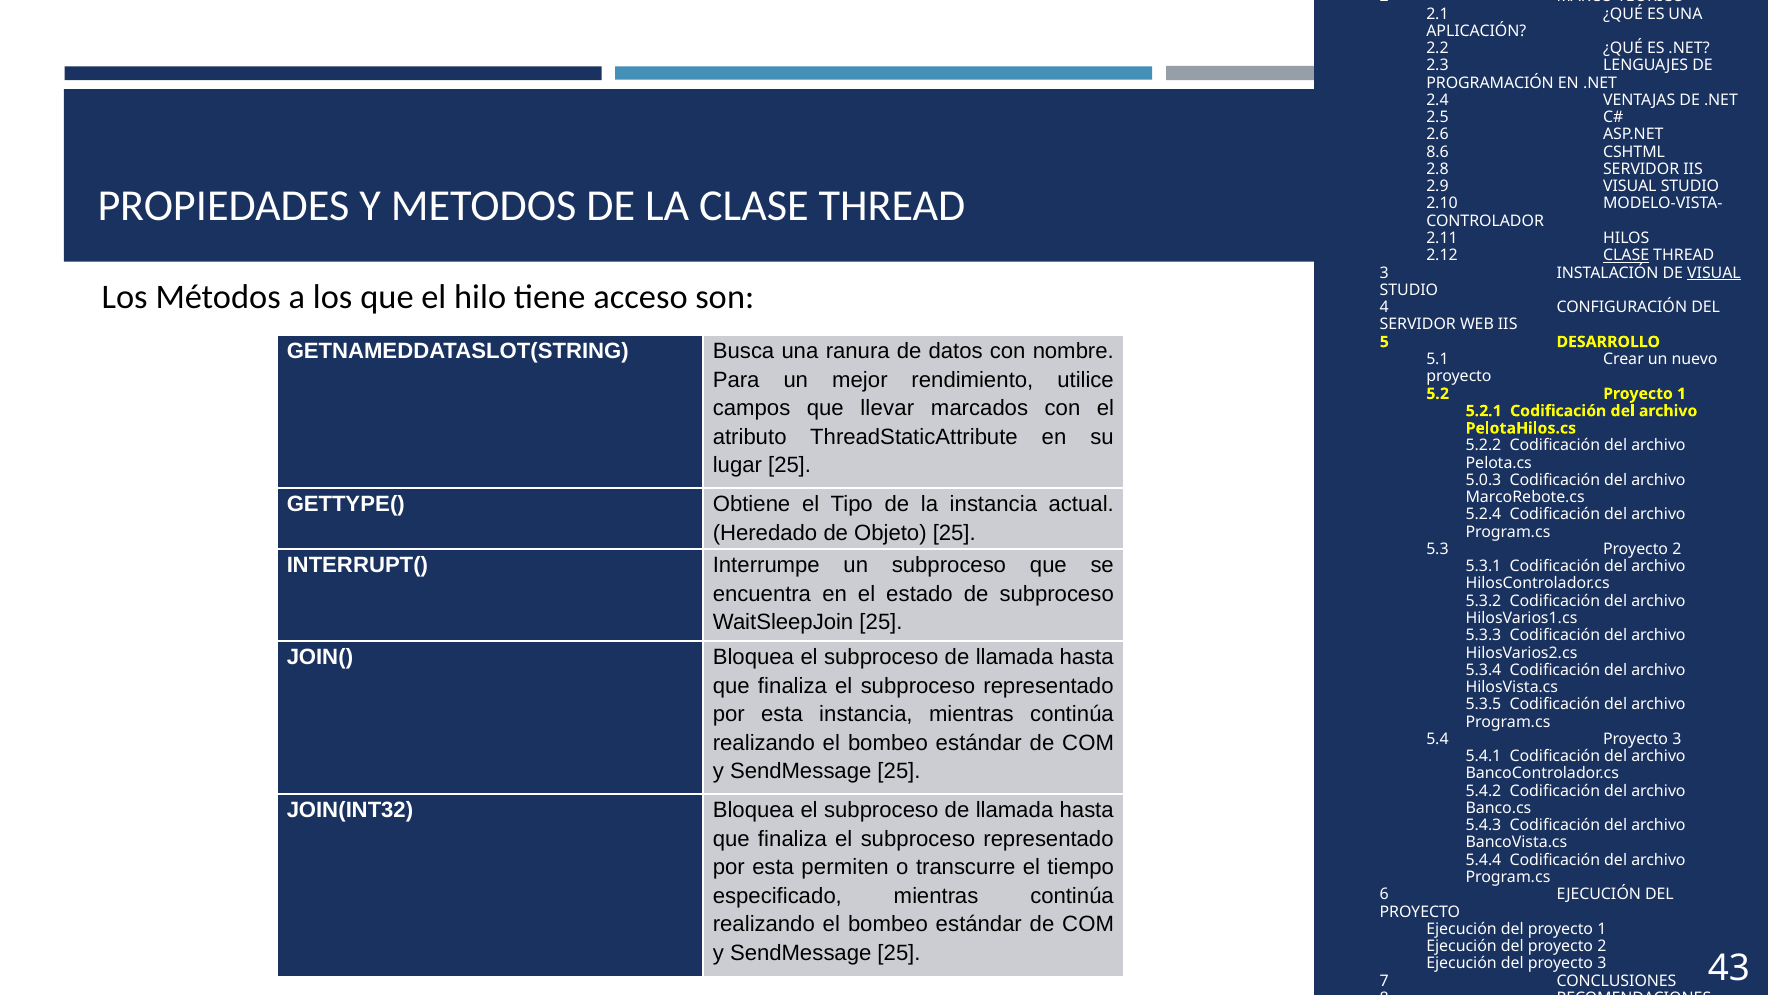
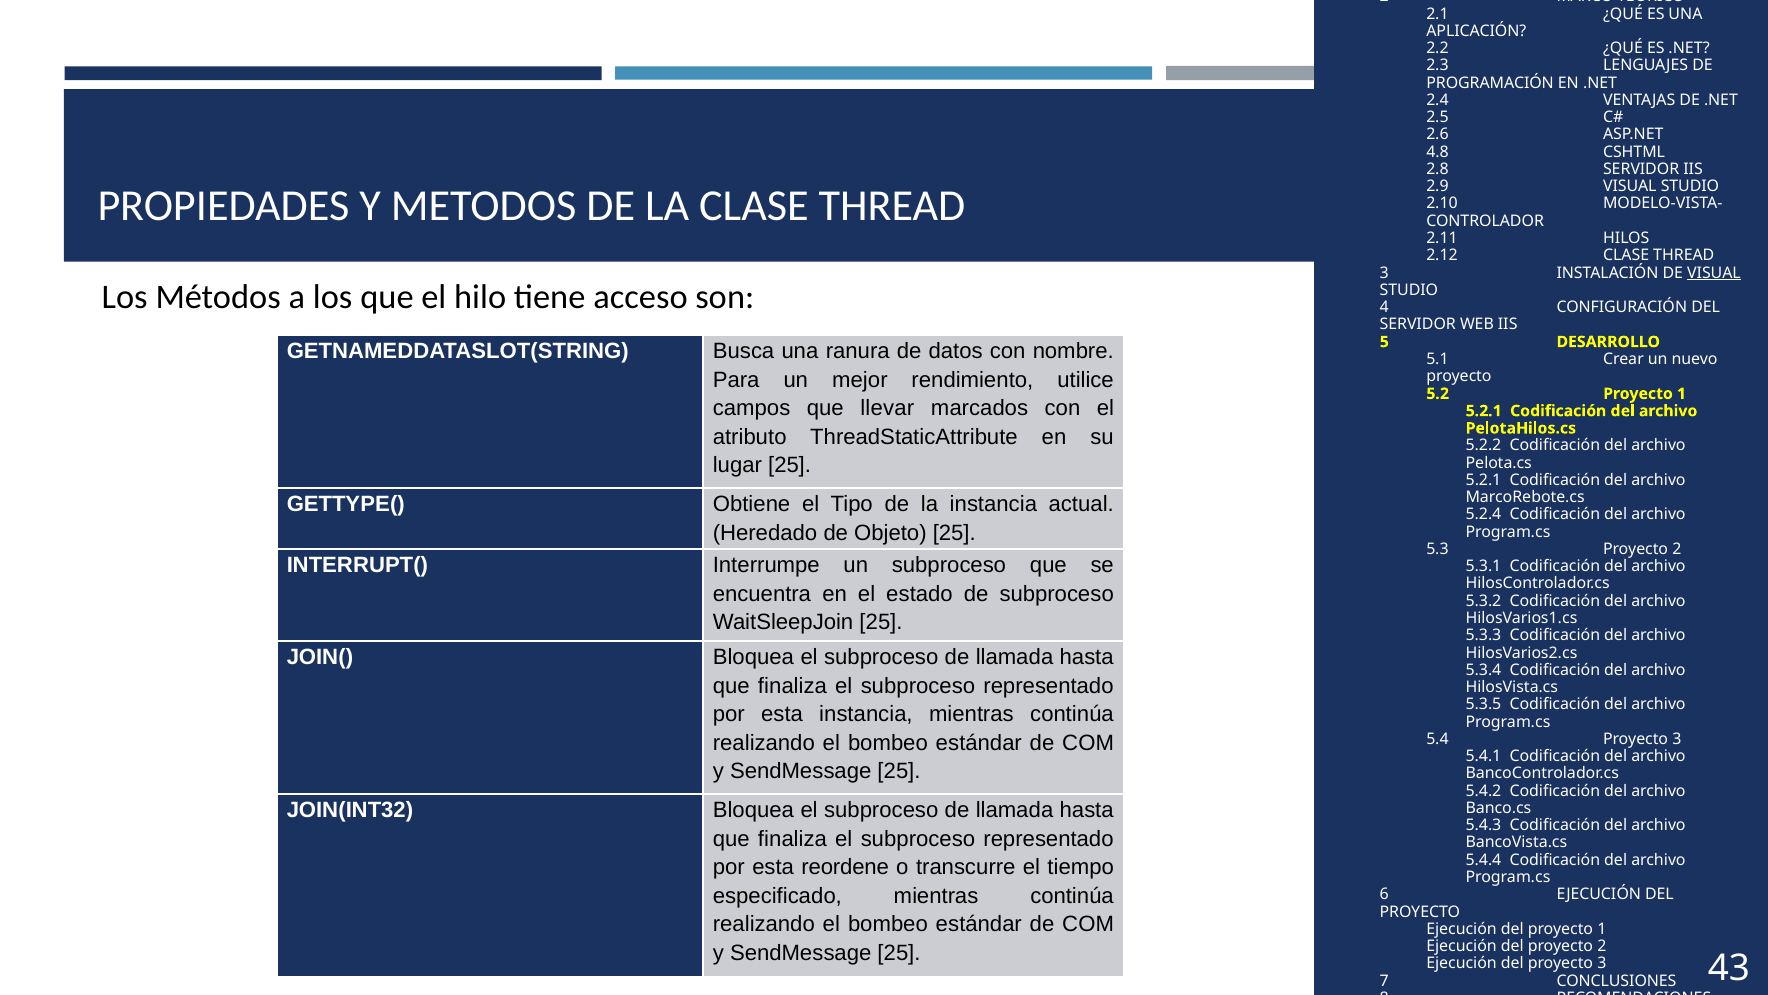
8.6: 8.6 -> 4.8
CLASE at (1626, 255) underline: present -> none
5.0.3 at (1484, 480): 5.0.3 -> 5.2.1
permiten: permiten -> reordene
